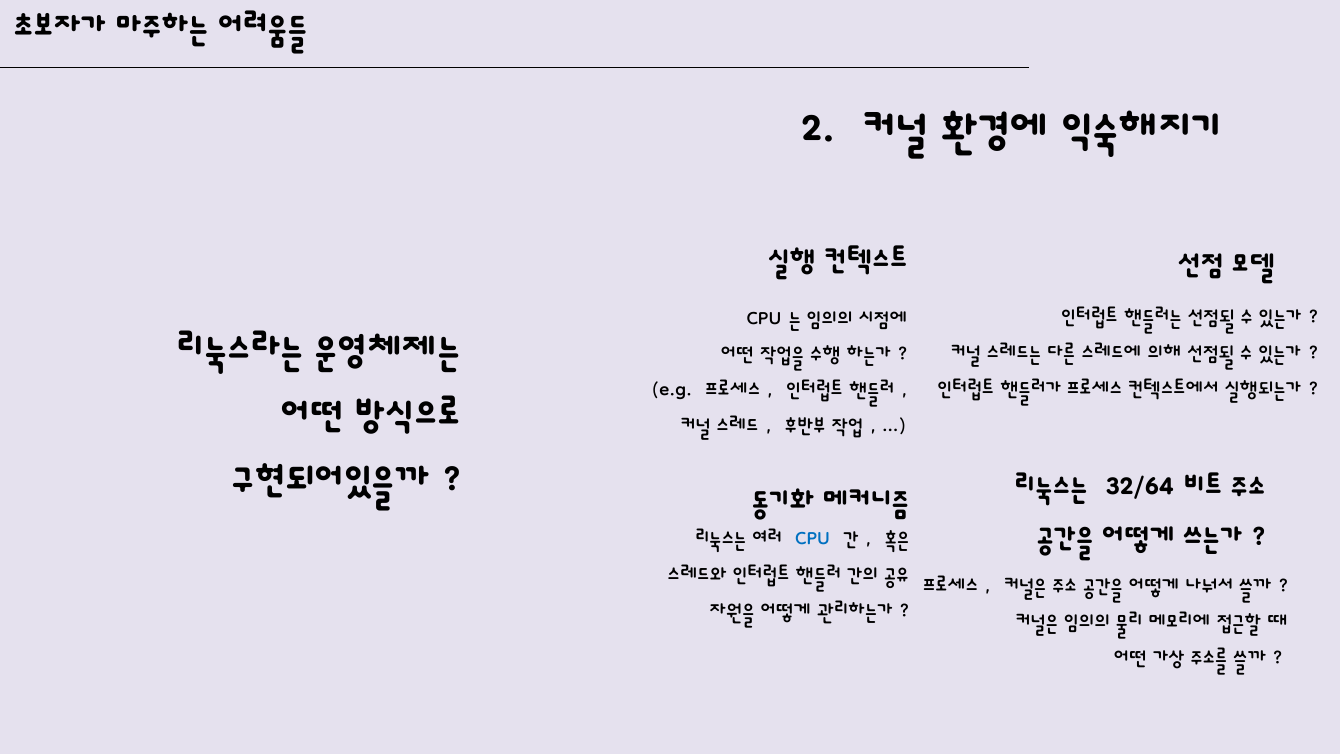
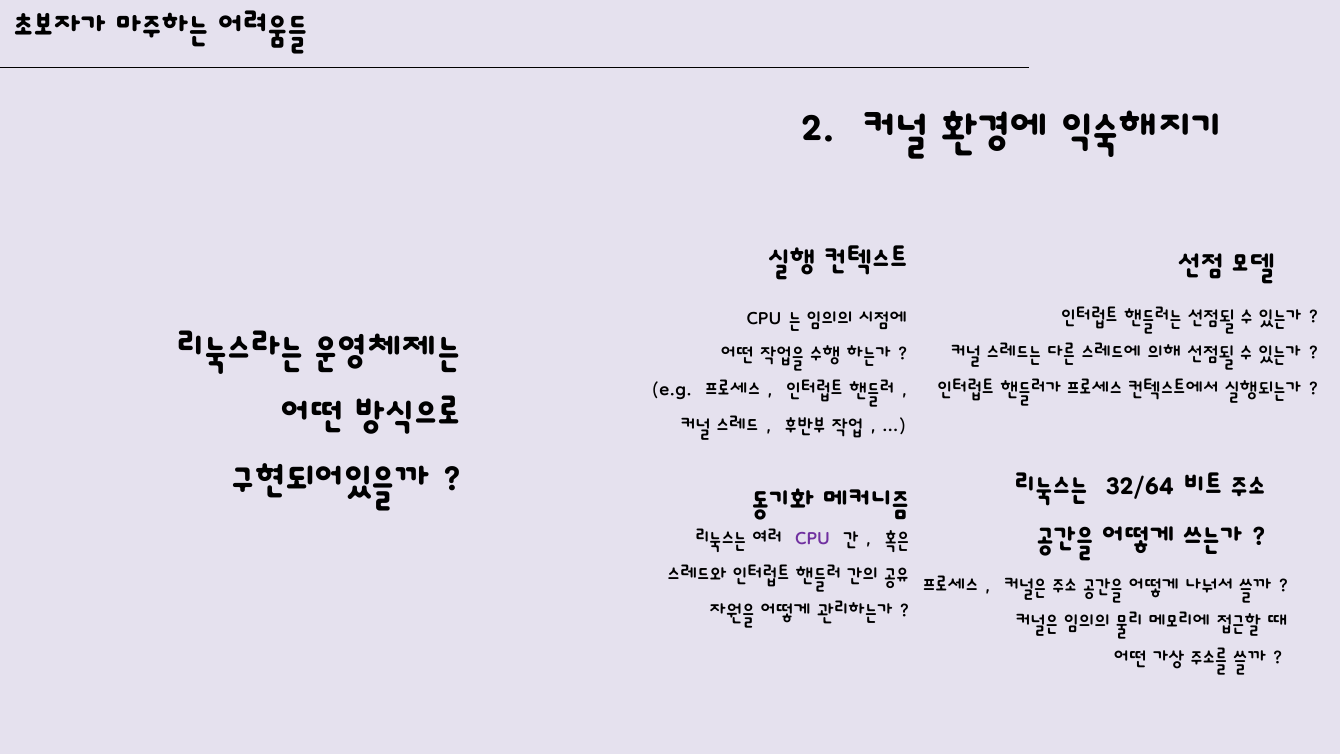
CPU colour: blue -> purple
